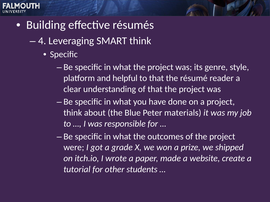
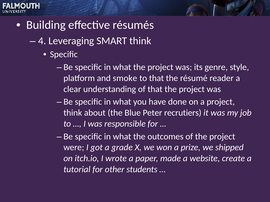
helpful: helpful -> smoke
materials: materials -> recrutiers
